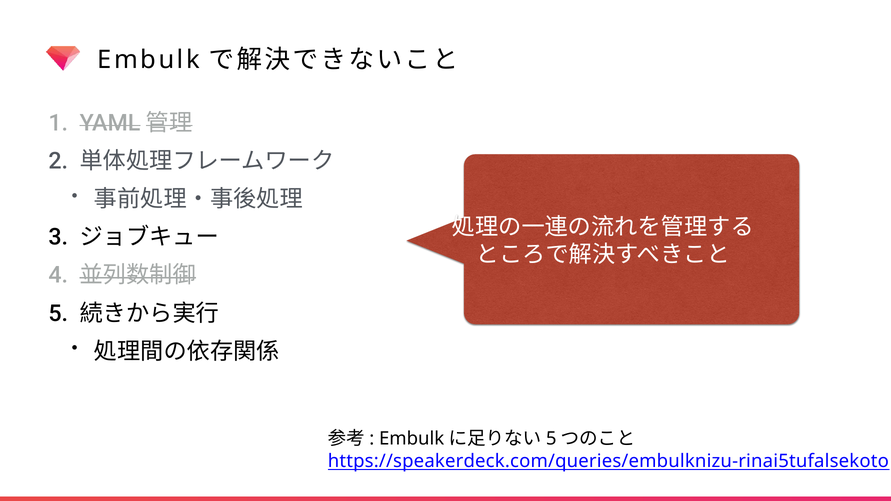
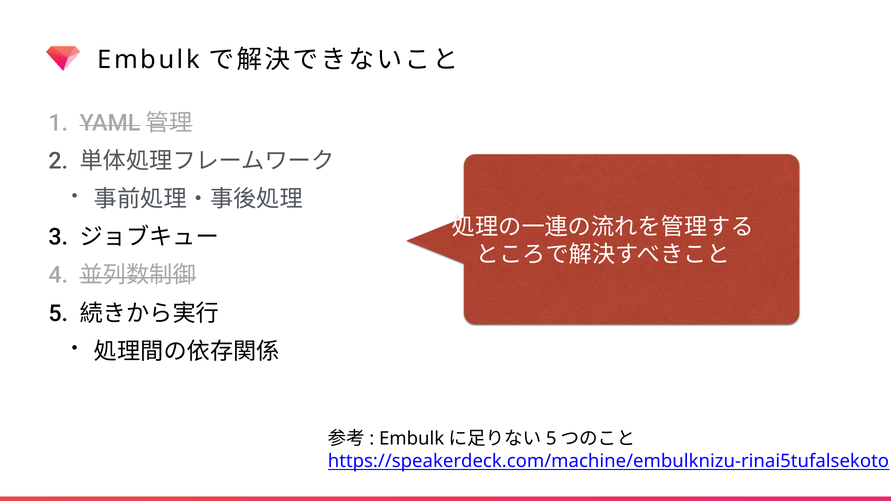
https://speakerdeck.com/queries/embulknizu-rinai5tufalsekoto: https://speakerdeck.com/queries/embulknizu-rinai5tufalsekoto -> https://speakerdeck.com/machine/embulknizu-rinai5tufalsekoto
